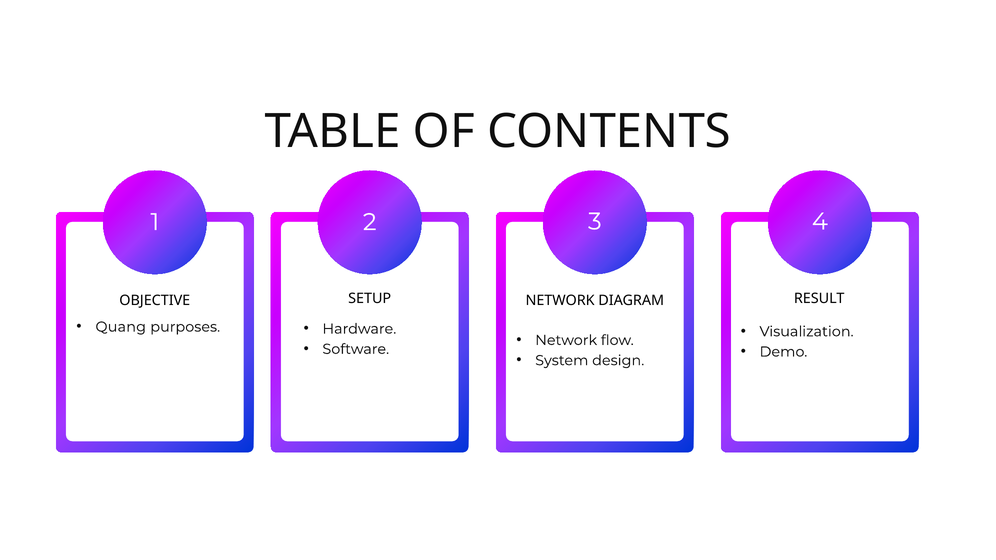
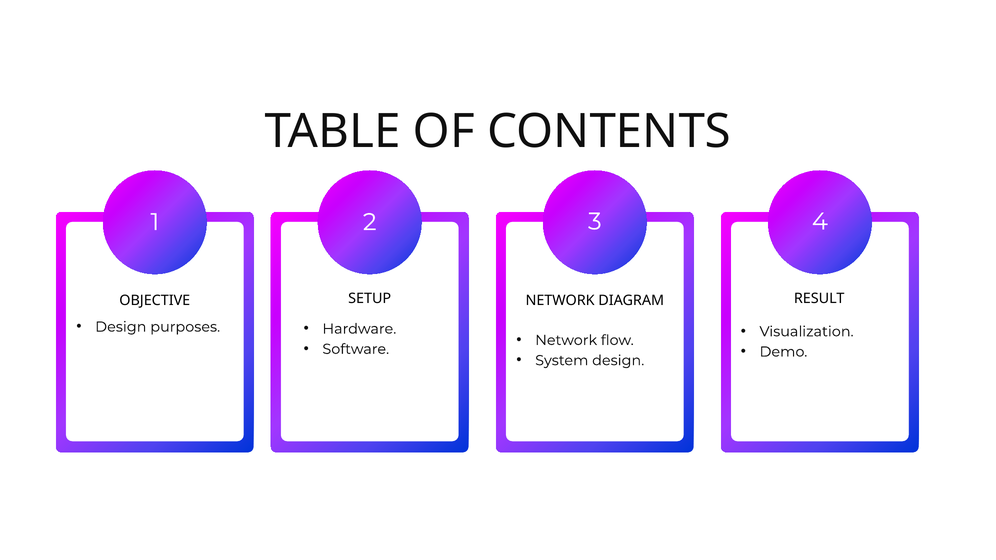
Quang at (121, 327): Quang -> Design
